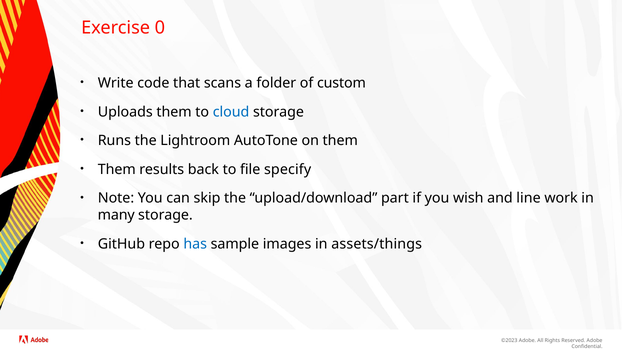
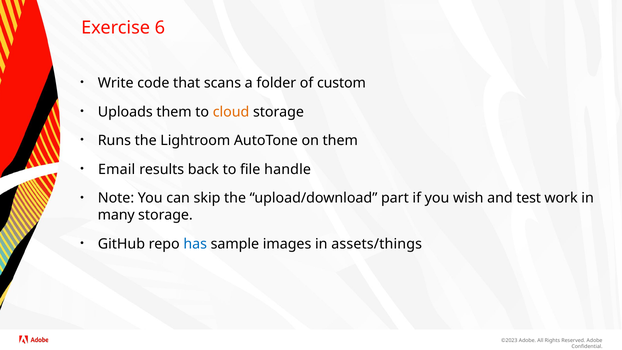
0: 0 -> 6
cloud colour: blue -> orange
Them at (117, 169): Them -> Email
specify: specify -> handle
line: line -> test
